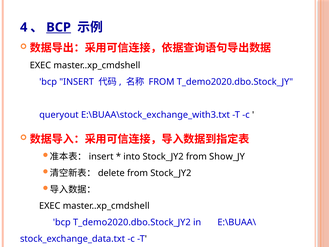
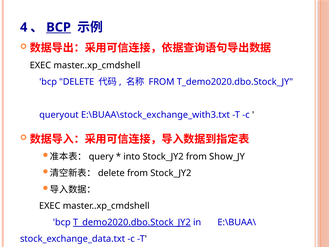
bcp INSERT: INSERT -> DELETE
insert at (101, 156): insert -> query
T_demo2020.dbo.Stock_JY2 underline: none -> present
